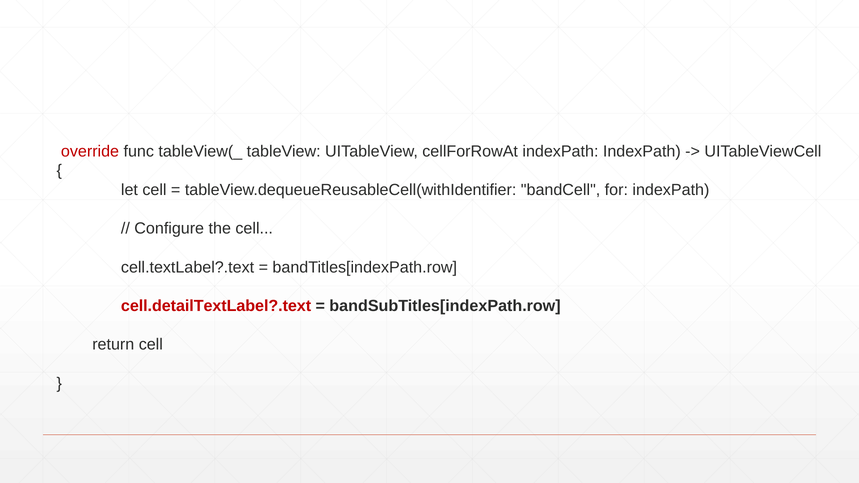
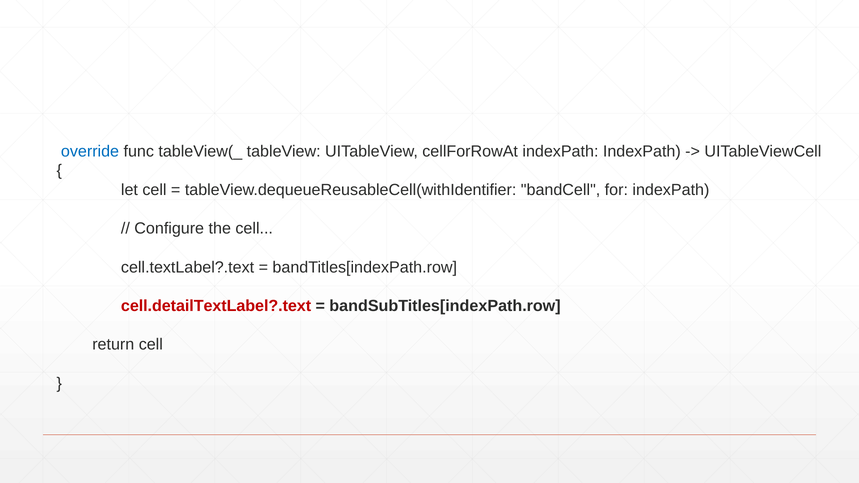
override colour: red -> blue
